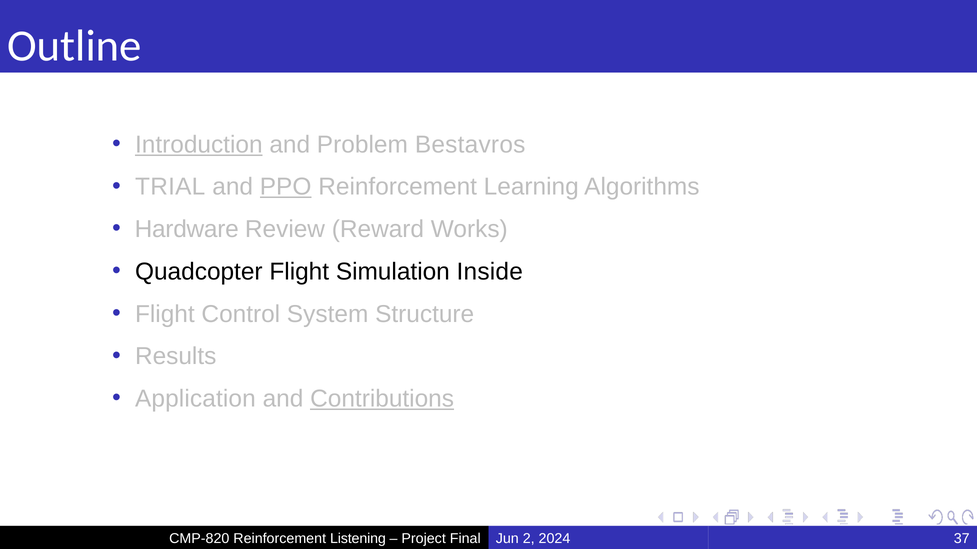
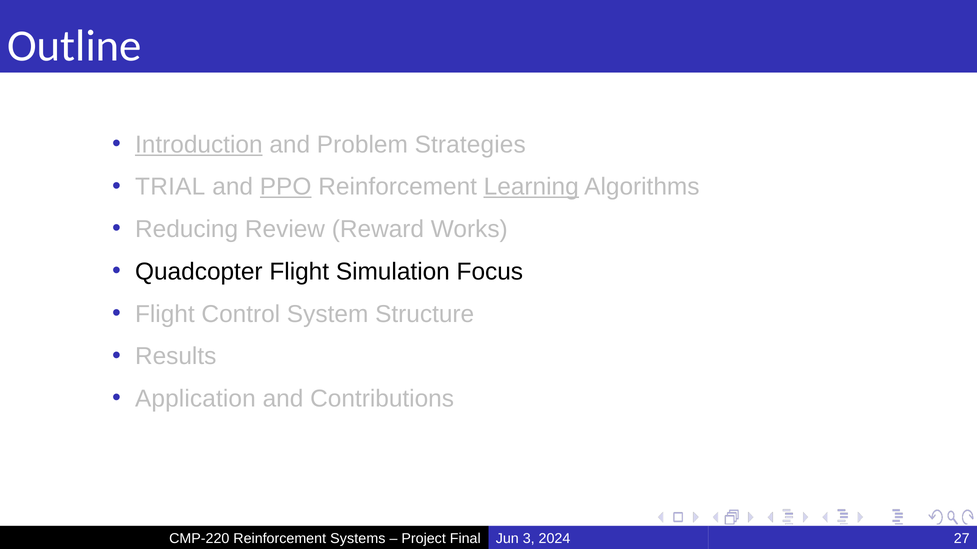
Bestavros: Bestavros -> Strategies
Learning underline: none -> present
Hardware: Hardware -> Reducing
Inside: Inside -> Focus
Contributions underline: present -> none
CMP-820: CMP-820 -> CMP-220
Listening: Listening -> Systems
2: 2 -> 3
37: 37 -> 27
